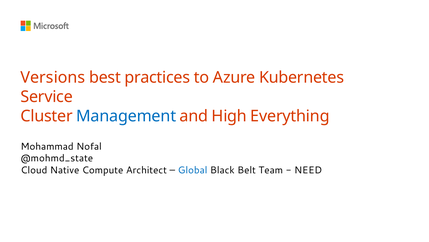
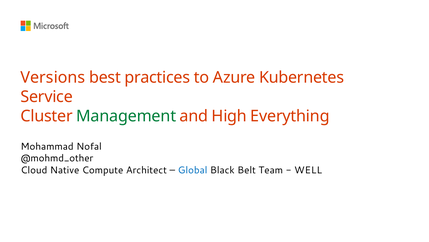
Management colour: blue -> green
@mohmd_state: @mohmd_state -> @mohmd_other
NEED: NEED -> WELL
